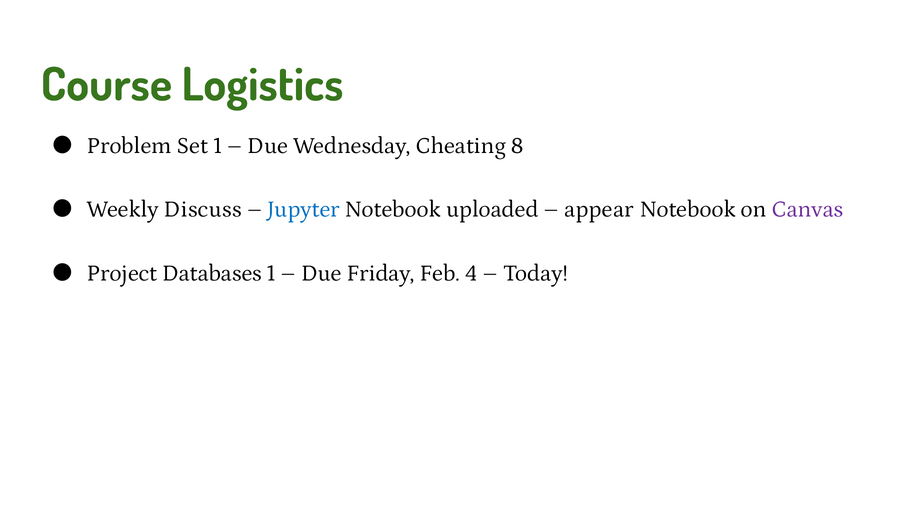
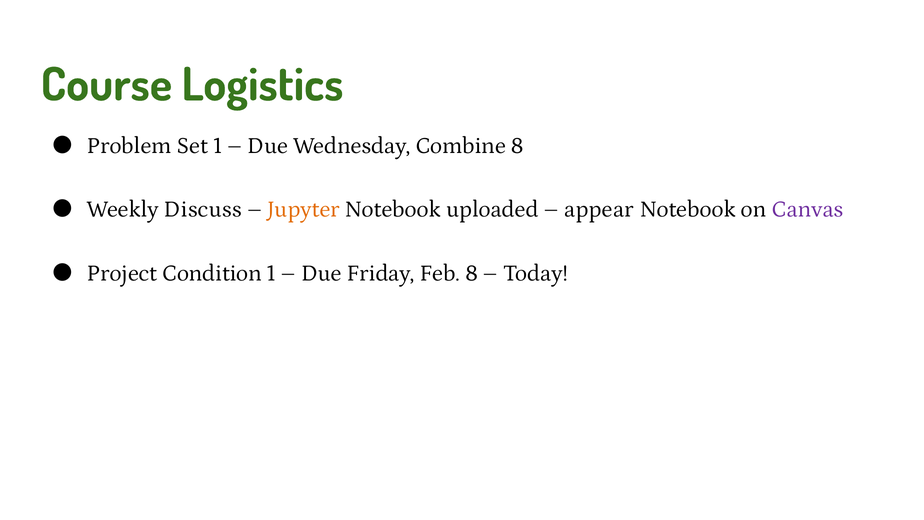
Cheating: Cheating -> Combine
Jupyter colour: blue -> orange
Databases: Databases -> Condition
Feb 4: 4 -> 8
